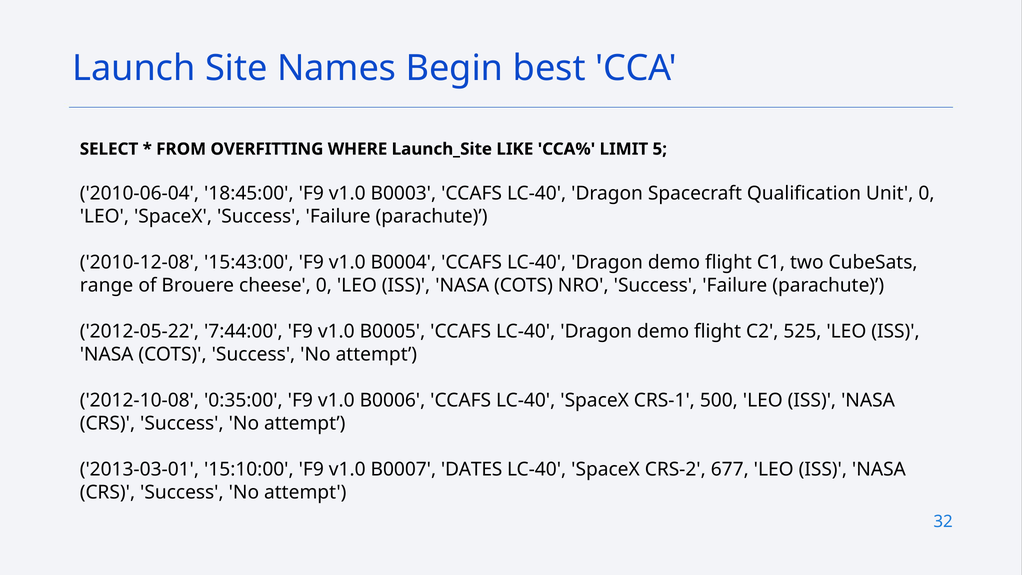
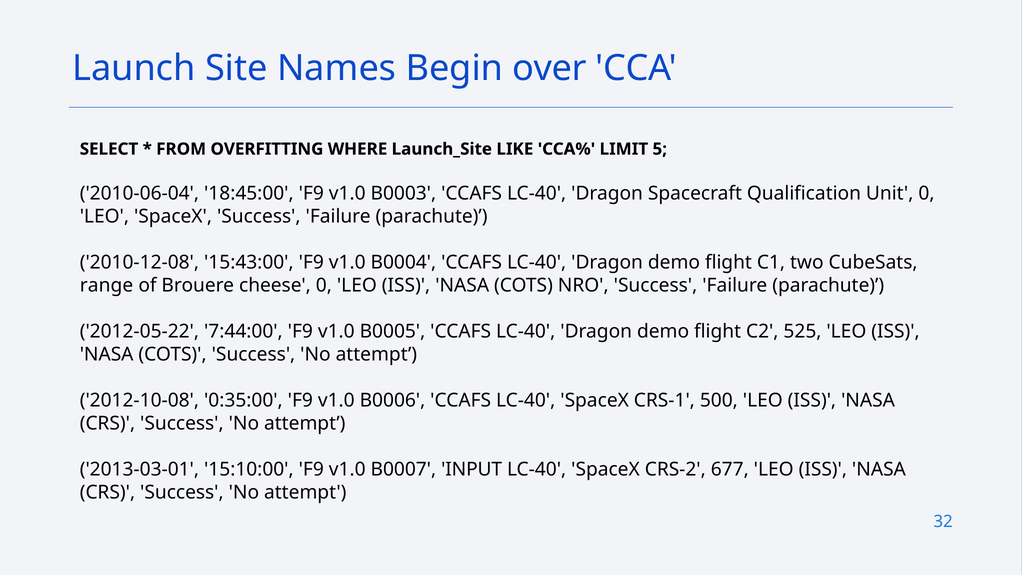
best: best -> over
DATES: DATES -> INPUT
